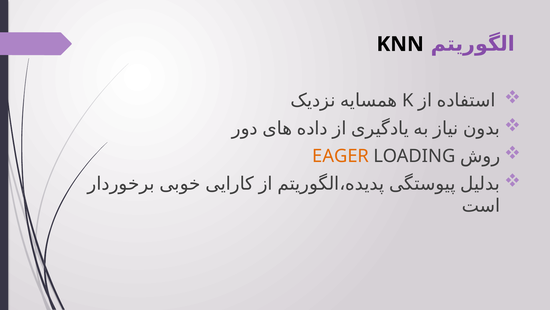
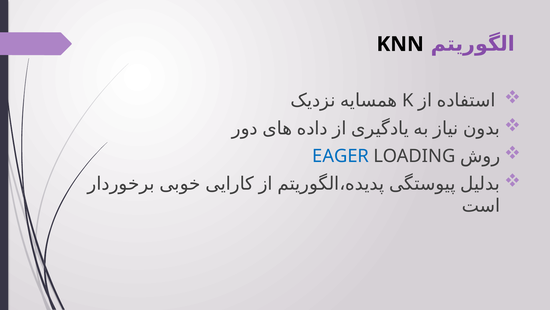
EAGER colour: orange -> blue
